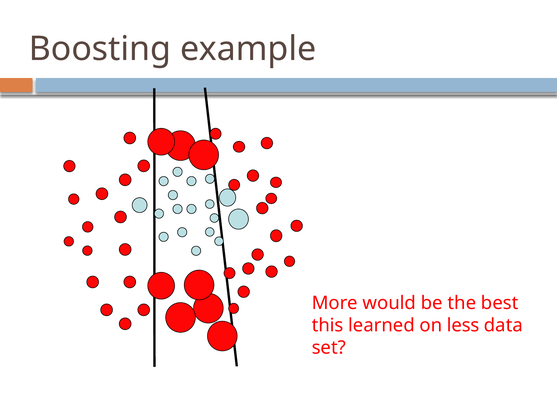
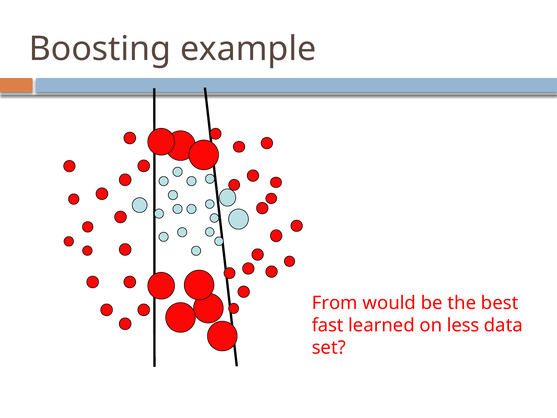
More: More -> From
this: this -> fast
